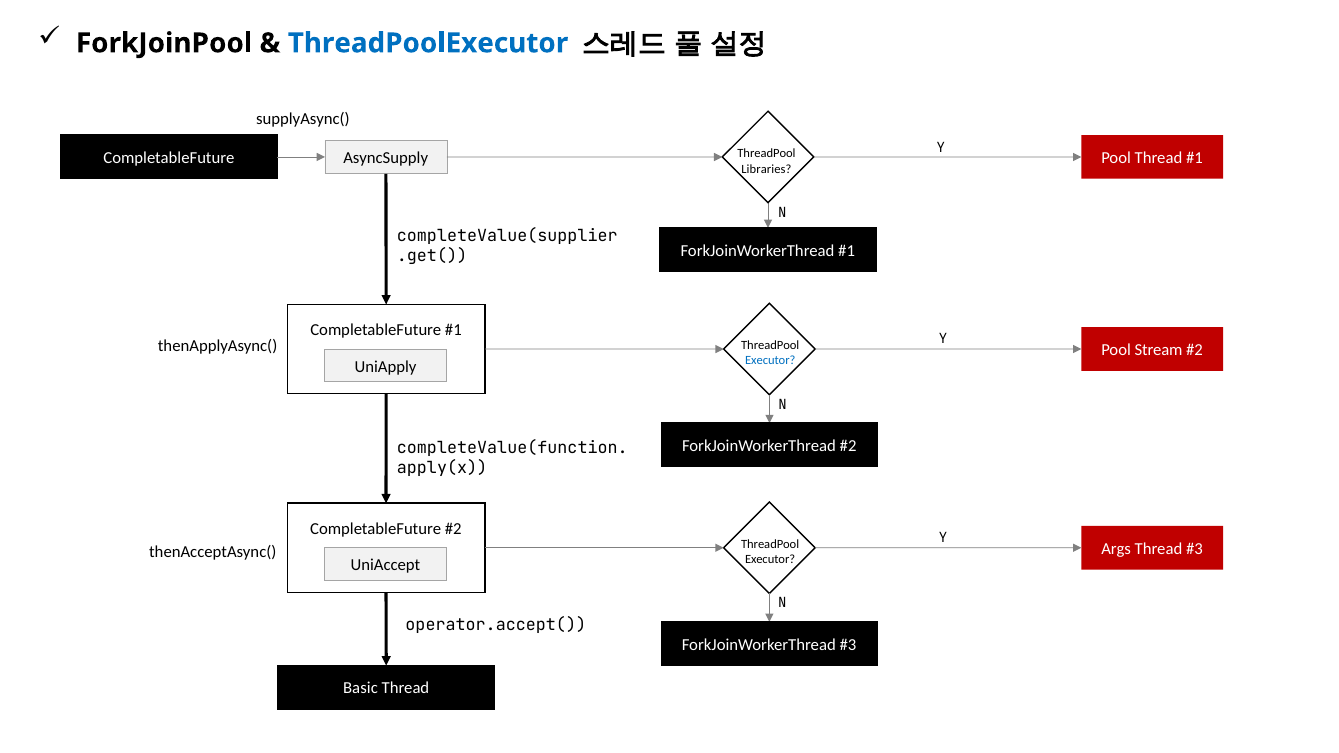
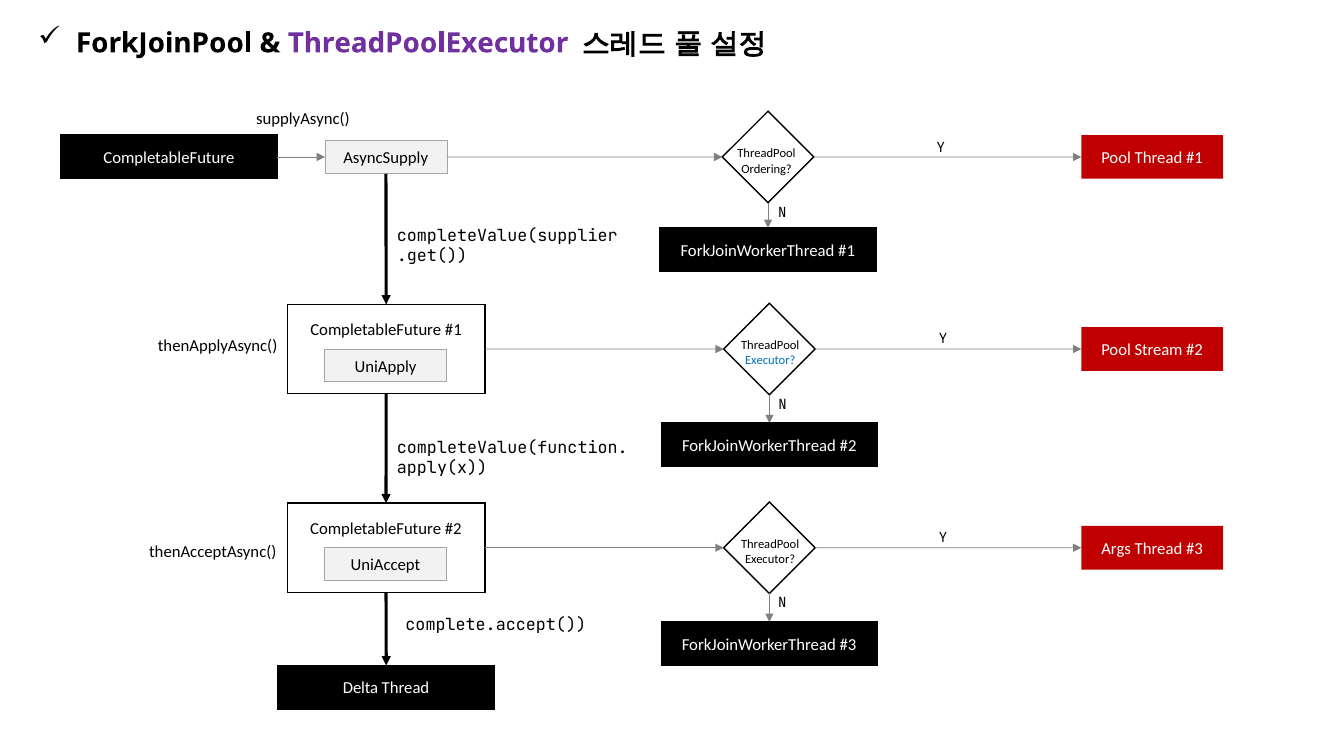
ThreadPoolExecutor colour: blue -> purple
Libraries: Libraries -> Ordering
operator.accept(: operator.accept( -> complete.accept(
Basic: Basic -> Delta
